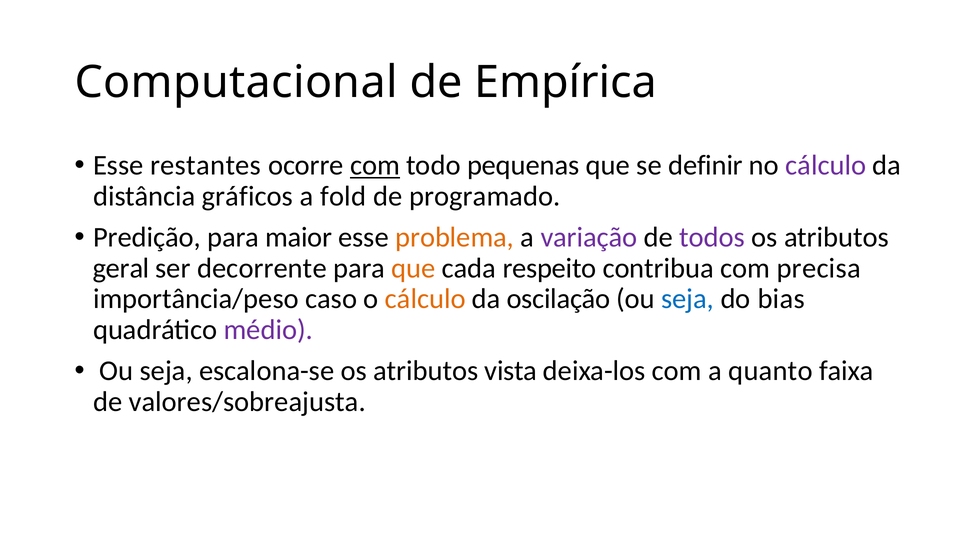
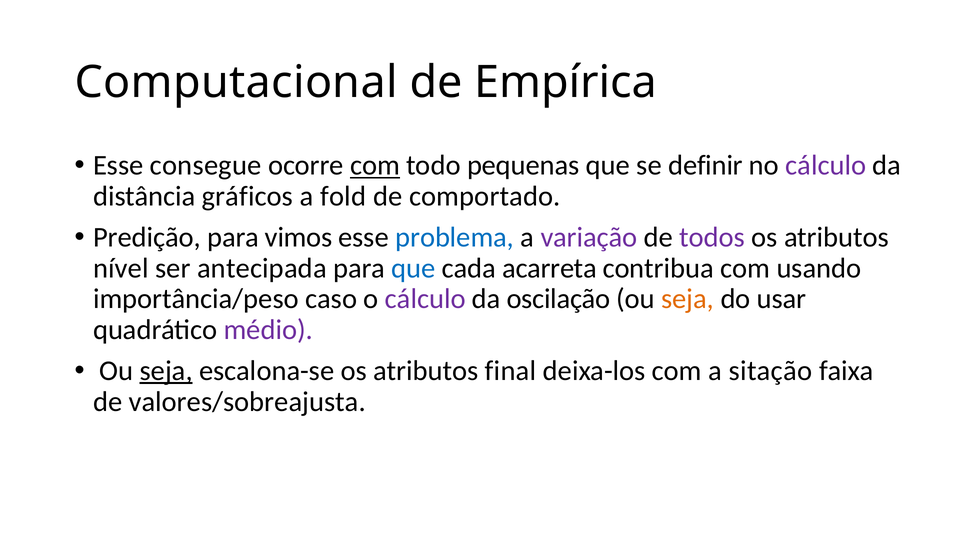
restantes: restantes -> consegue
programado: programado -> comportado
maior: maior -> vimos
problema colour: orange -> blue
geral: geral -> nível
decorrente: decorrente -> antecipada
que at (413, 268) colour: orange -> blue
respeito: respeito -> acarreta
precisa: precisa -> usando
cálculo at (425, 299) colour: orange -> purple
seja at (688, 299) colour: blue -> orange
bias: bias -> usar
seja at (166, 371) underline: none -> present
vista: vista -> final
quanto: quanto -> sitação
